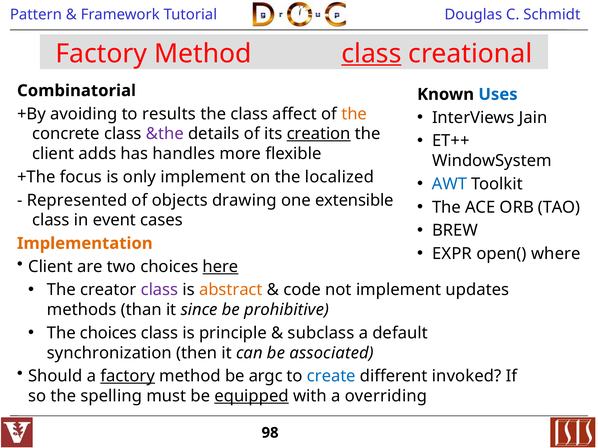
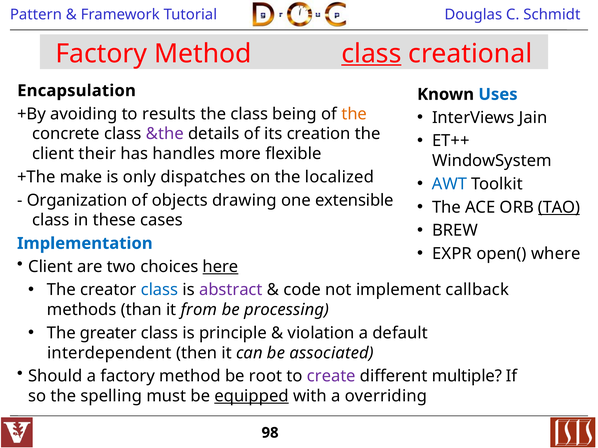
Combinatorial: Combinatorial -> Encapsulation
affect: affect -> being
creation underline: present -> none
adds: adds -> their
focus: focus -> make
only implement: implement -> dispatches
Represented: Represented -> Organization
TAO underline: none -> present
event: event -> these
Implementation colour: orange -> blue
class at (159, 290) colour: purple -> blue
abstract colour: orange -> purple
updates: updates -> callback
since: since -> from
prohibitive: prohibitive -> processing
The choices: choices -> greater
subclass: subclass -> violation
synchronization: synchronization -> interdependent
factory at (128, 377) underline: present -> none
argc: argc -> root
create colour: blue -> purple
invoked: invoked -> multiple
